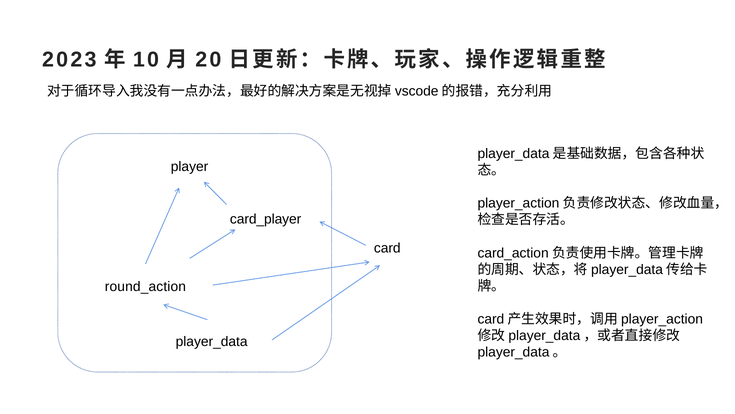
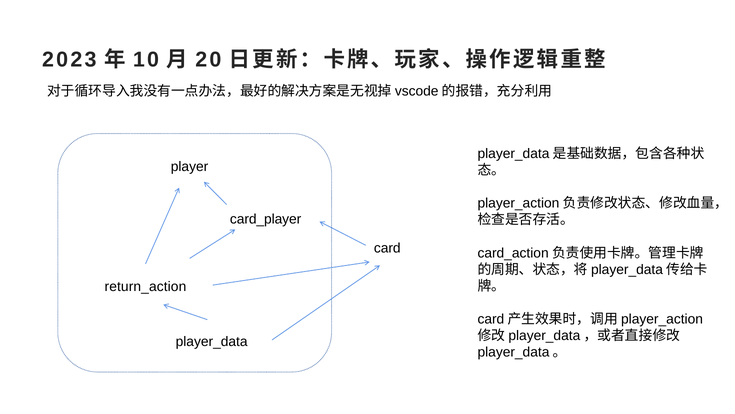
round_action: round_action -> return_action
